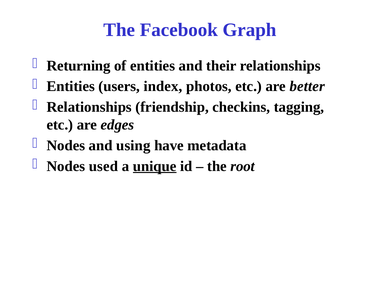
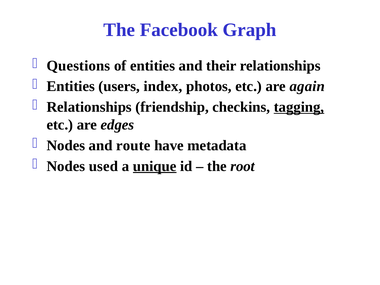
Returning: Returning -> Questions
better: better -> again
tagging underline: none -> present
using: using -> route
